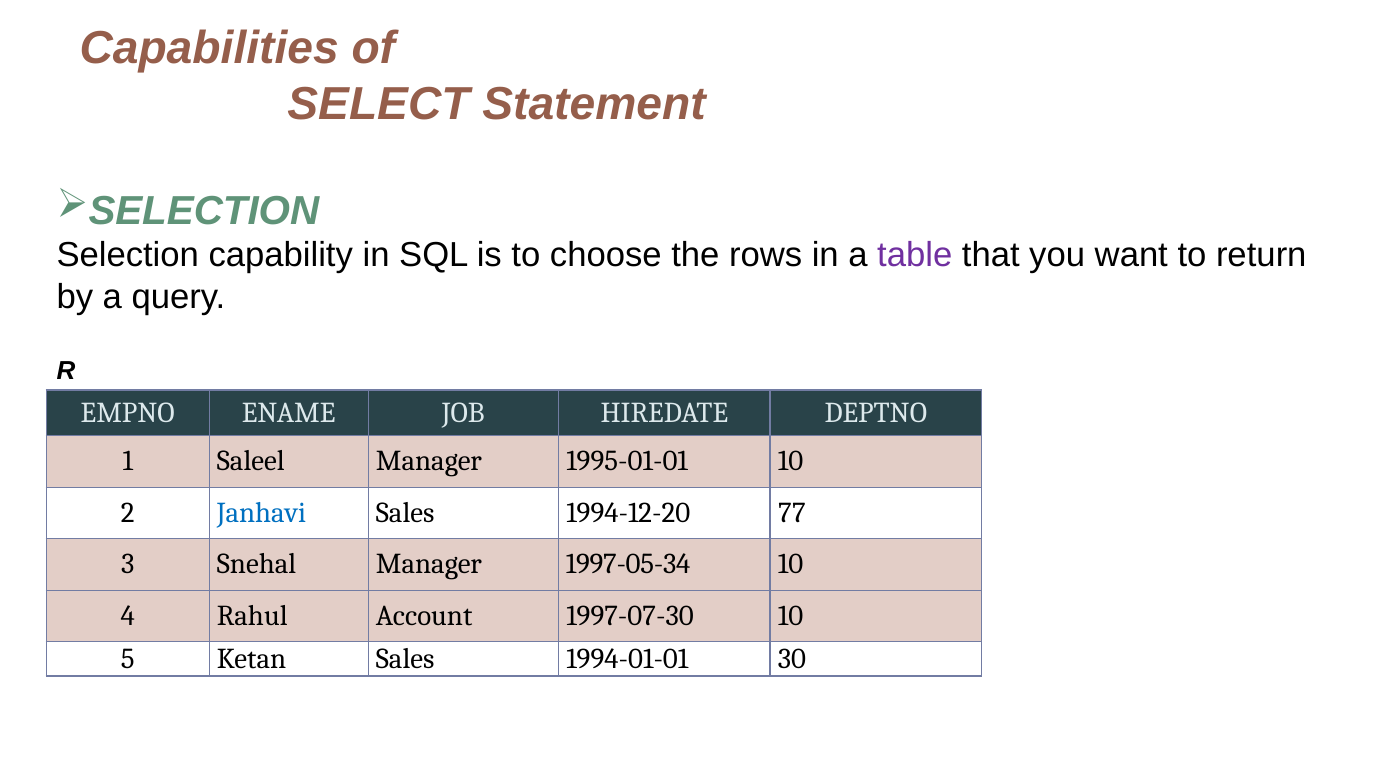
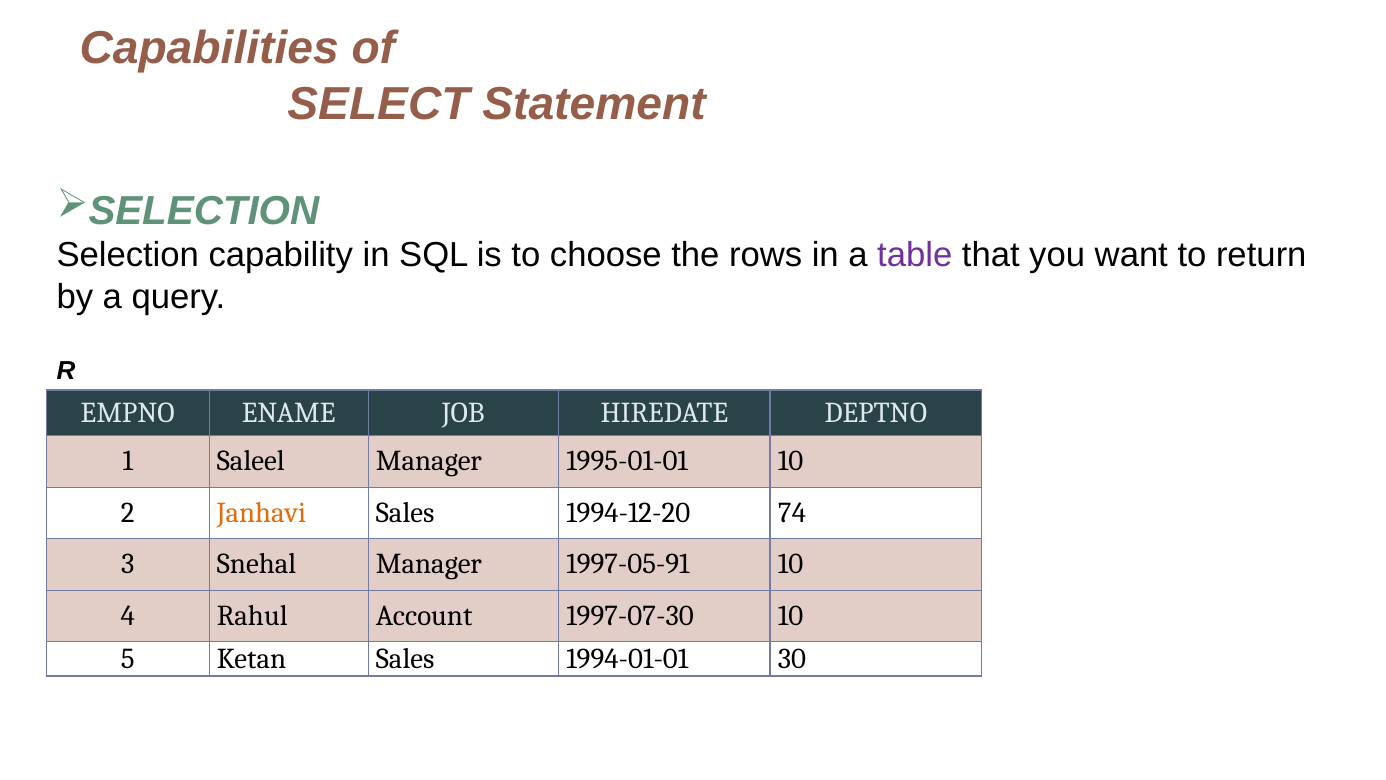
Janhavi colour: blue -> orange
77: 77 -> 74
1997-05-34: 1997-05-34 -> 1997-05-91
